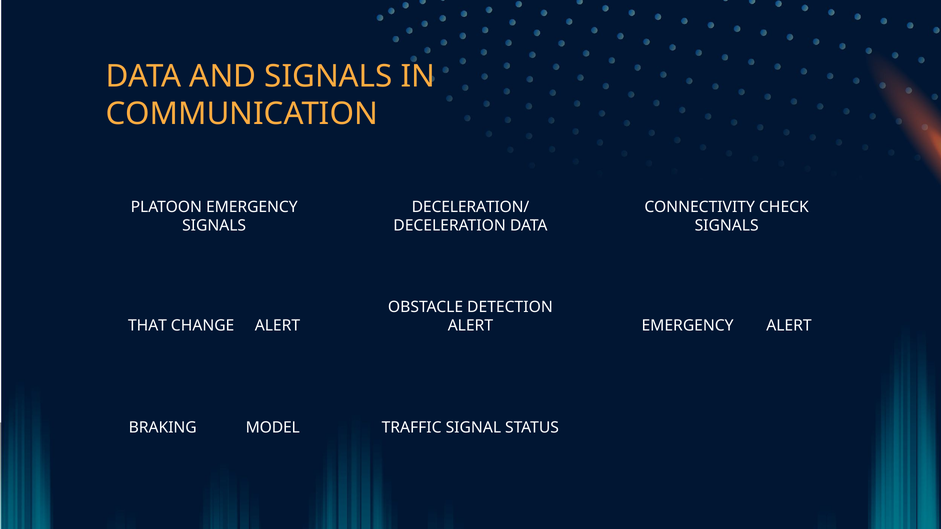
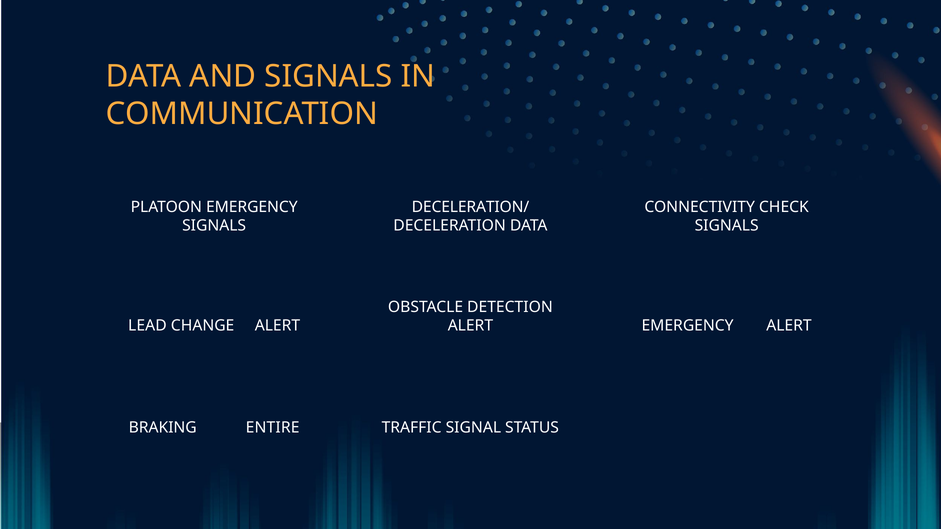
THAT: THAT -> LEAD
MODEL: MODEL -> ENTIRE
